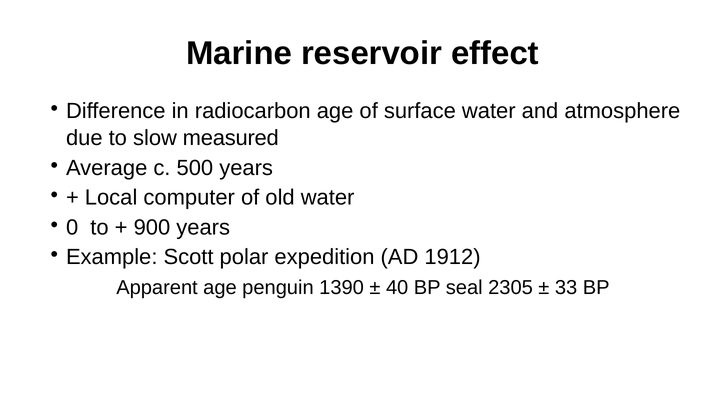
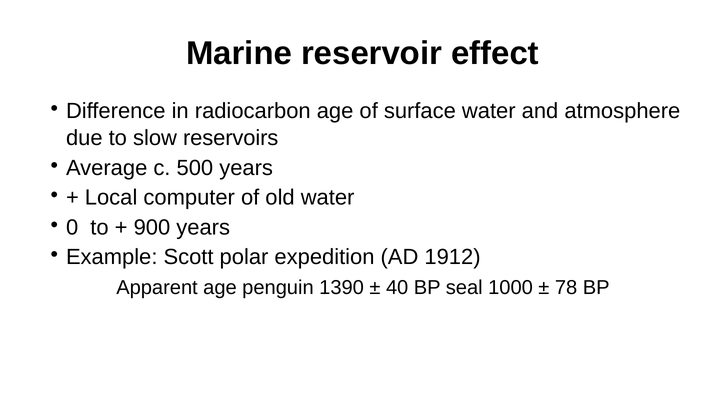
measured: measured -> reservoirs
2305: 2305 -> 1000
33: 33 -> 78
